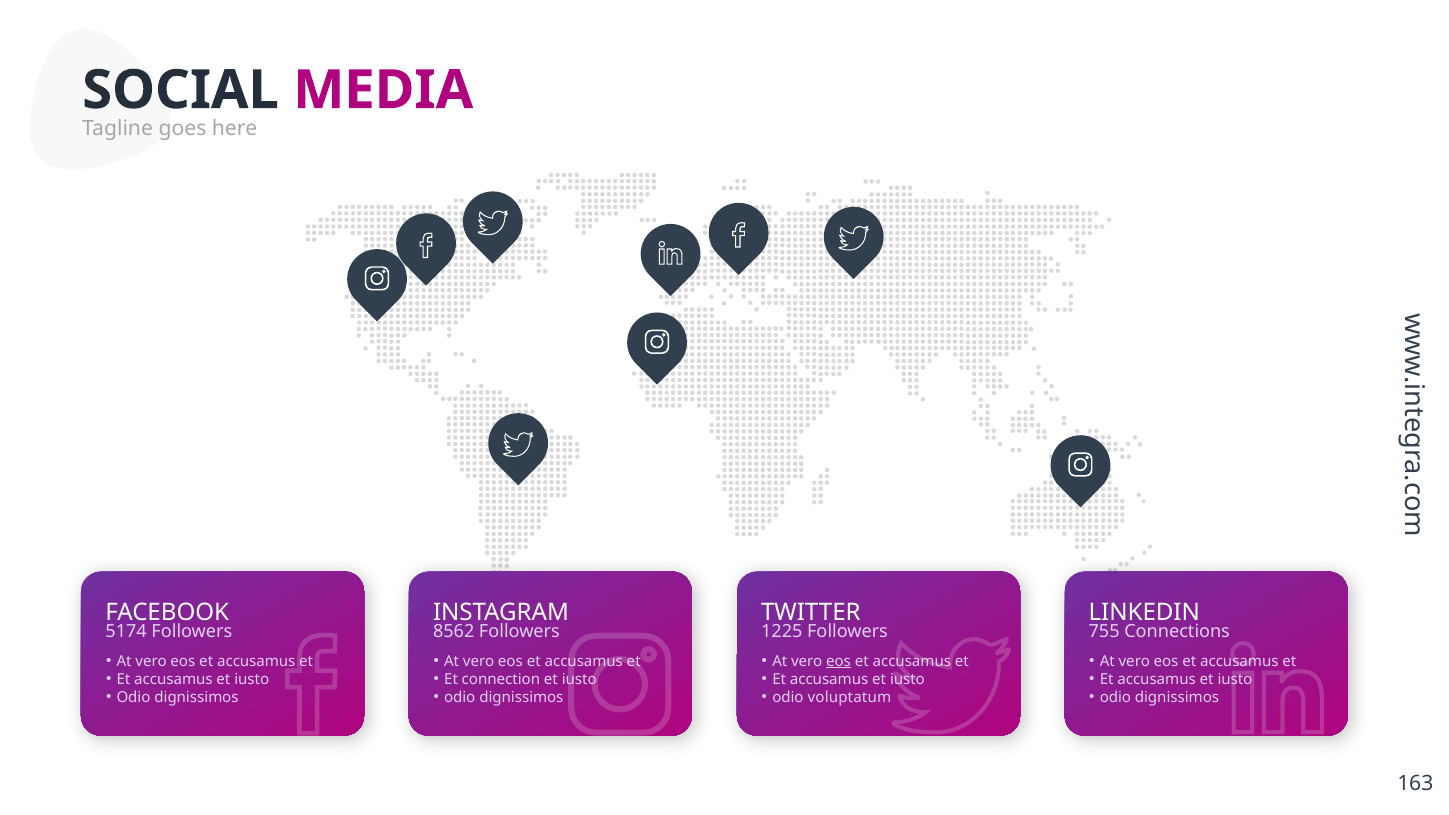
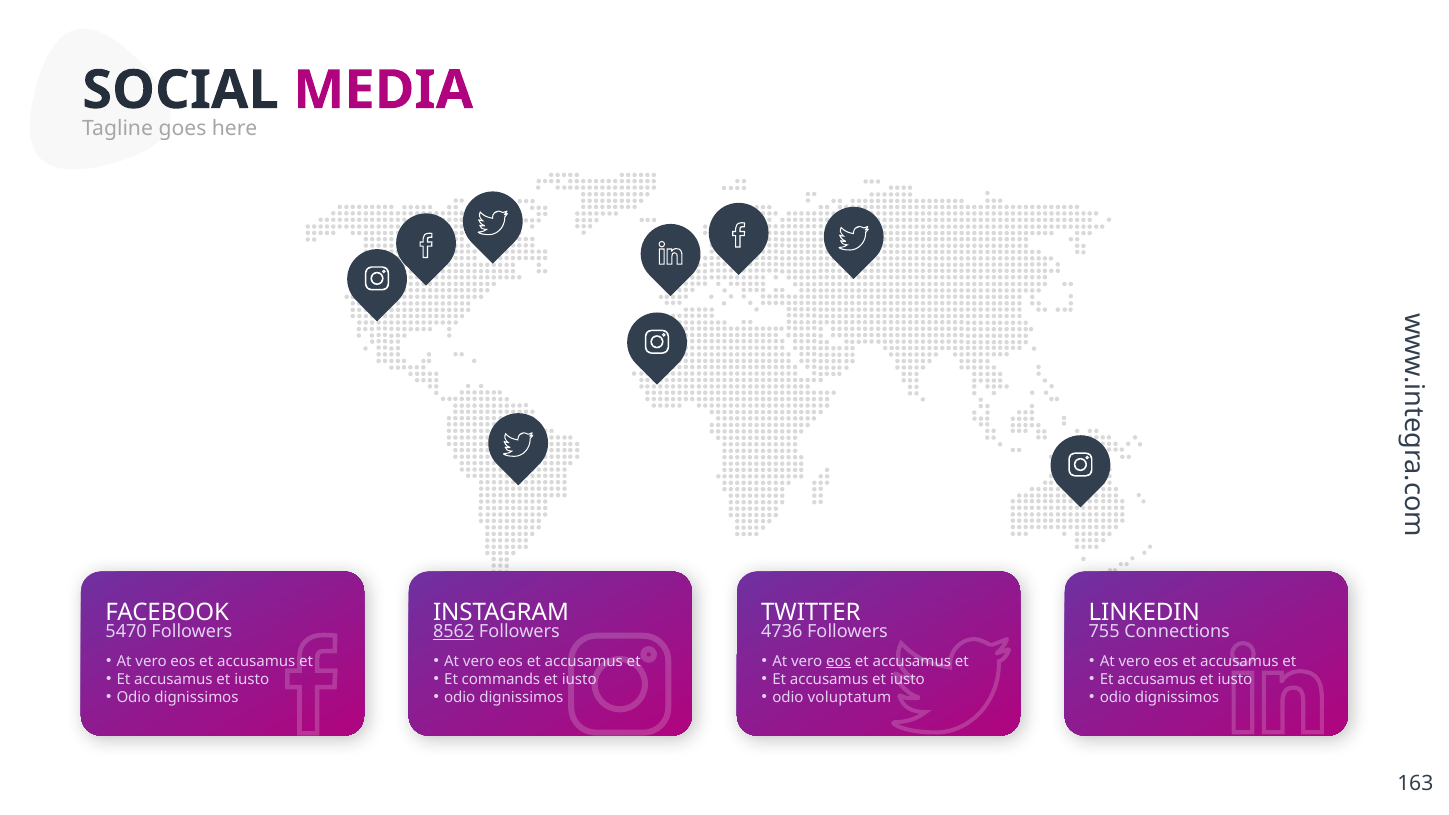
5174: 5174 -> 5470
8562 underline: none -> present
1225: 1225 -> 4736
connection: connection -> commands
